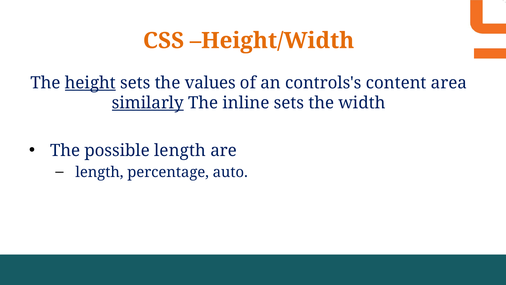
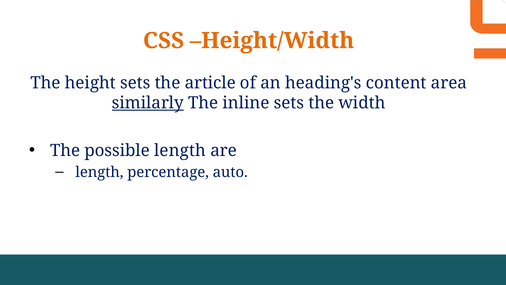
height underline: present -> none
values: values -> article
controls's: controls's -> heading's
